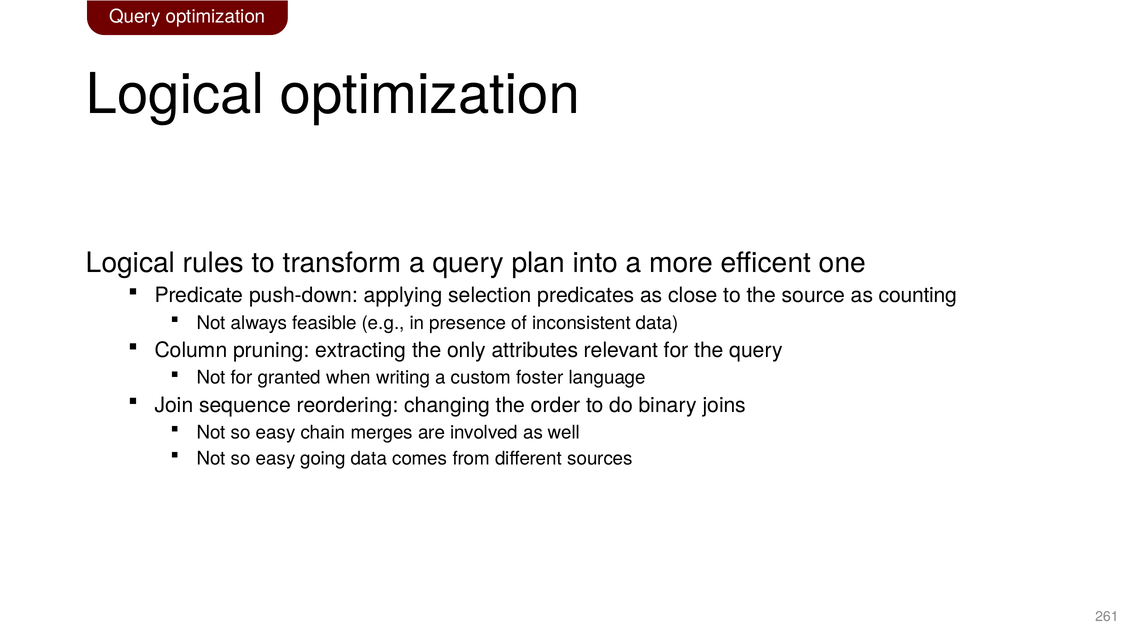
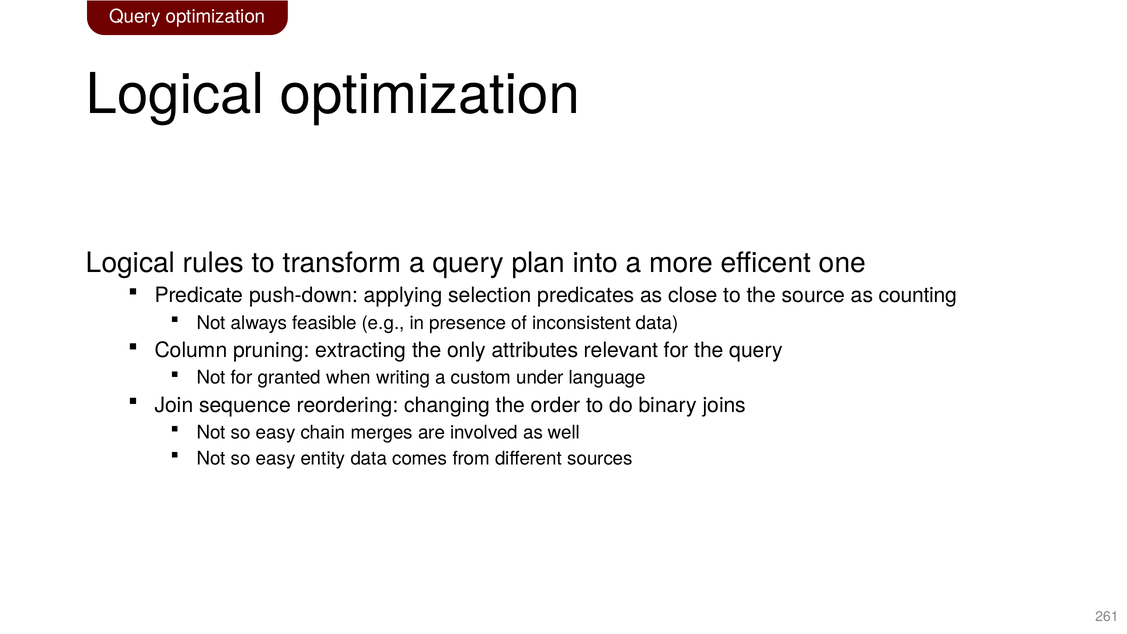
foster: foster -> under
going: going -> entity
